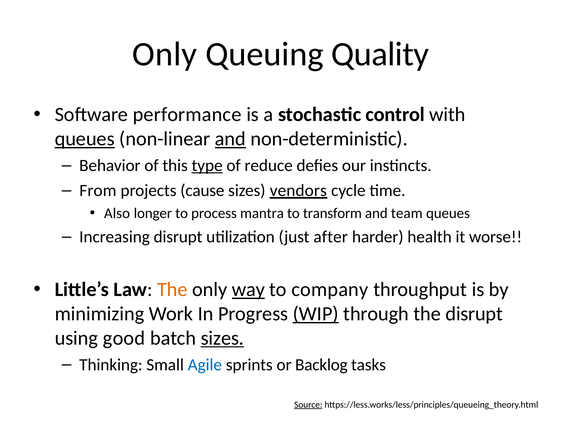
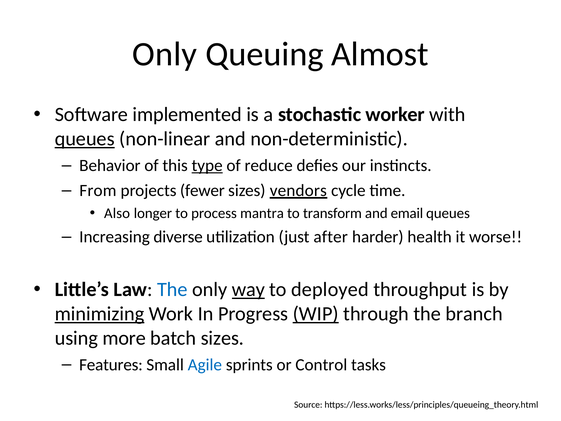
Quality: Quality -> Almost
performance: performance -> implemented
control: control -> worker
and at (230, 139) underline: present -> none
cause: cause -> fewer
team: team -> email
Increasing disrupt: disrupt -> diverse
The at (172, 289) colour: orange -> blue
company: company -> deployed
minimizing underline: none -> present
the disrupt: disrupt -> branch
good: good -> more
sizes at (222, 338) underline: present -> none
Thinking: Thinking -> Features
Backlog: Backlog -> Control
Source underline: present -> none
